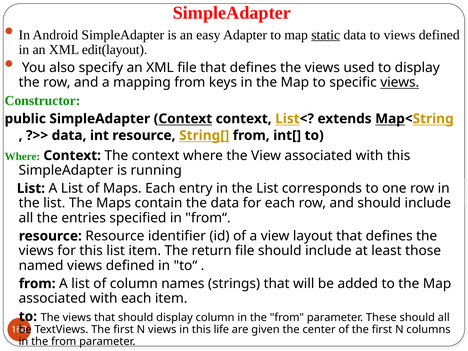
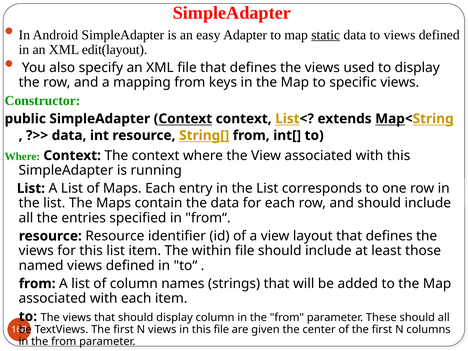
views at (400, 82) underline: present -> none
return: return -> within
this life: life -> file
